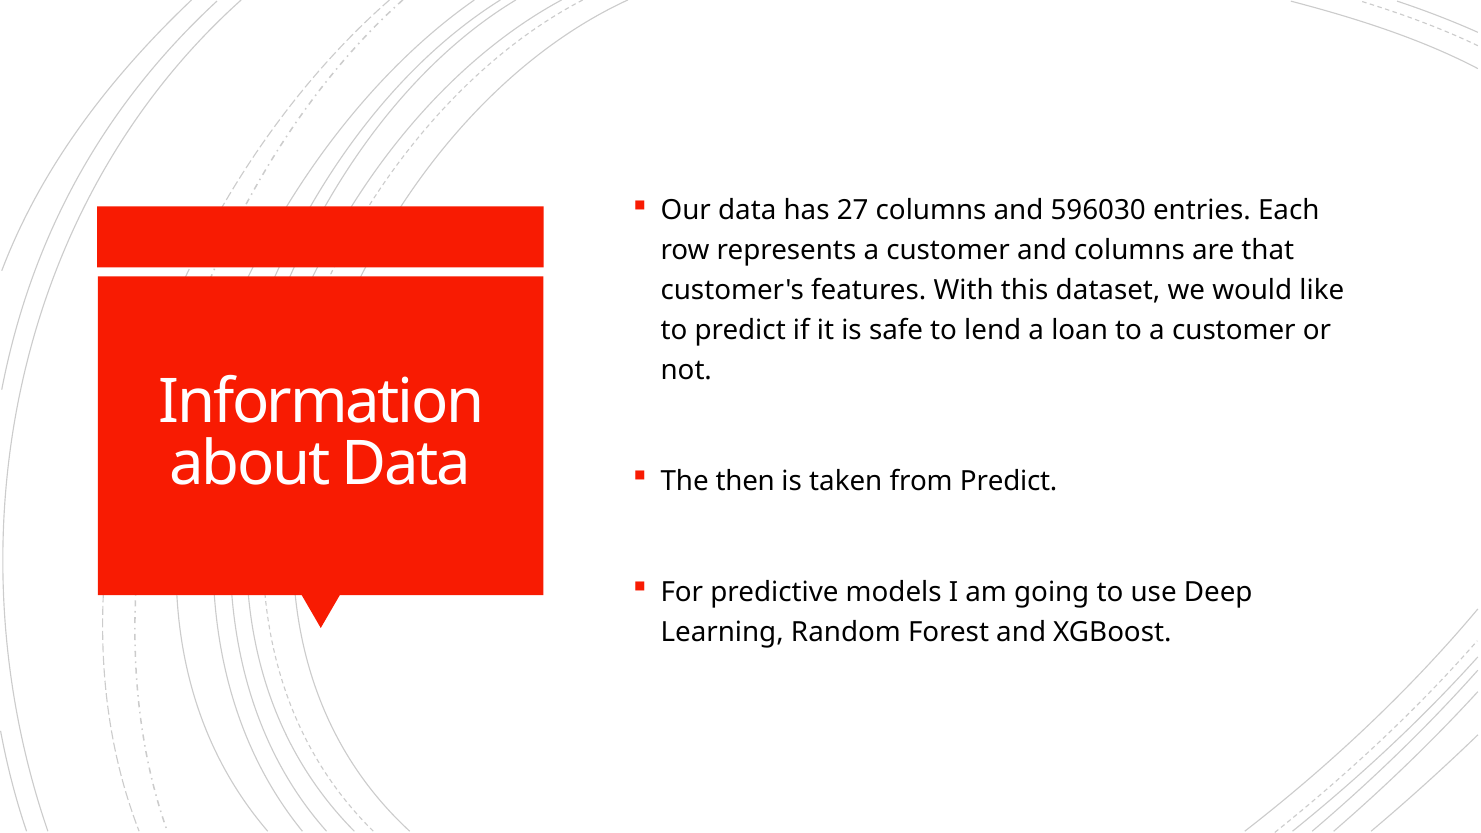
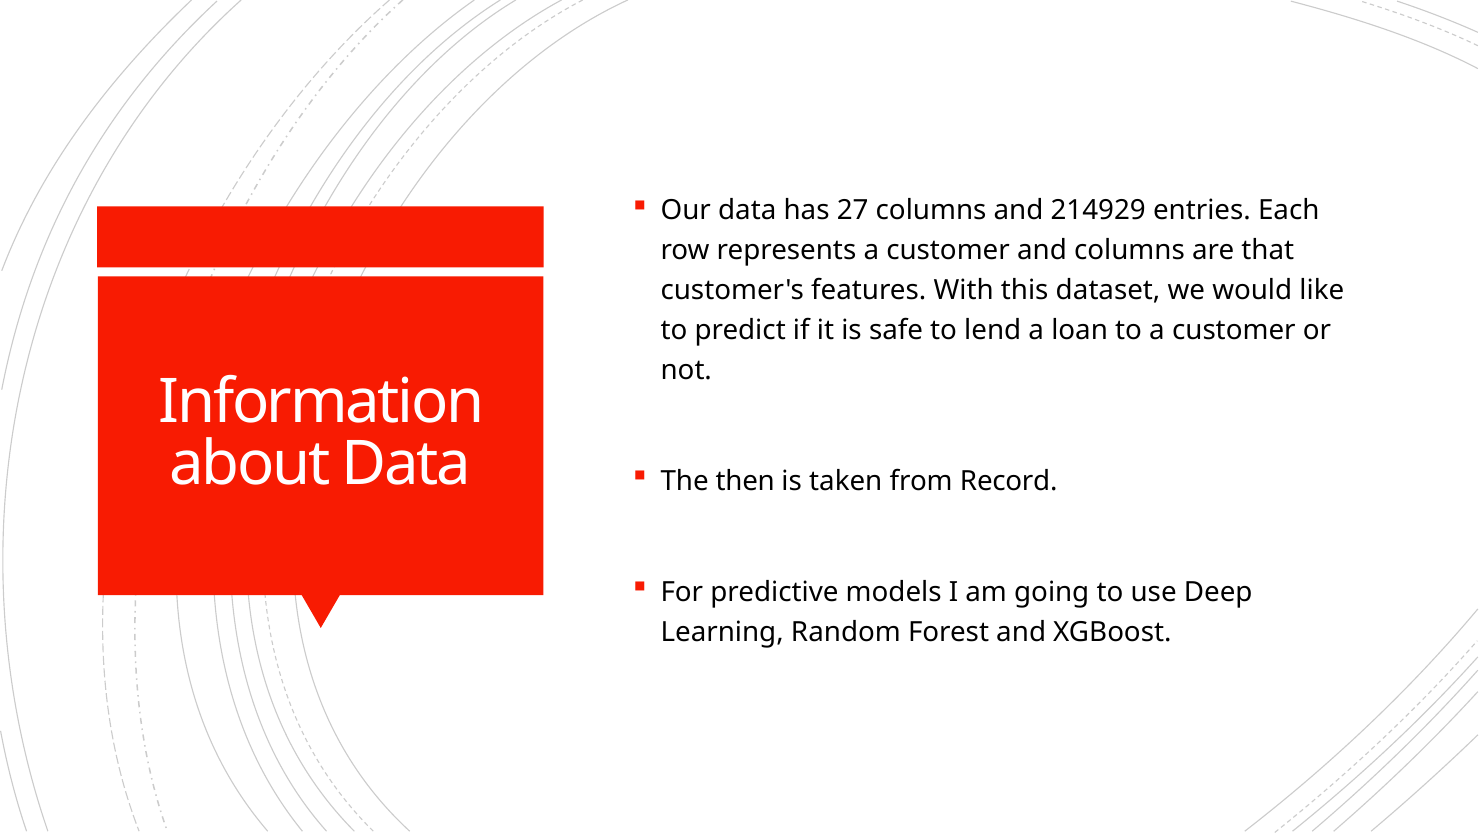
596030: 596030 -> 214929
from Predict: Predict -> Record
